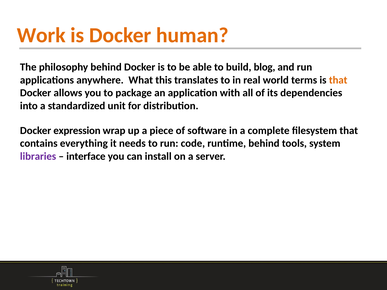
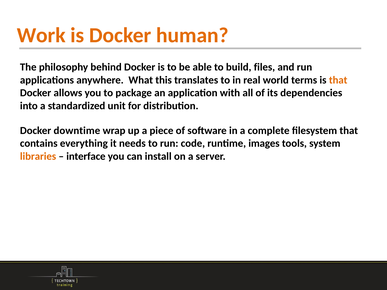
blog: blog -> files
expression: expression -> downtime
runtime behind: behind -> images
libraries colour: purple -> orange
